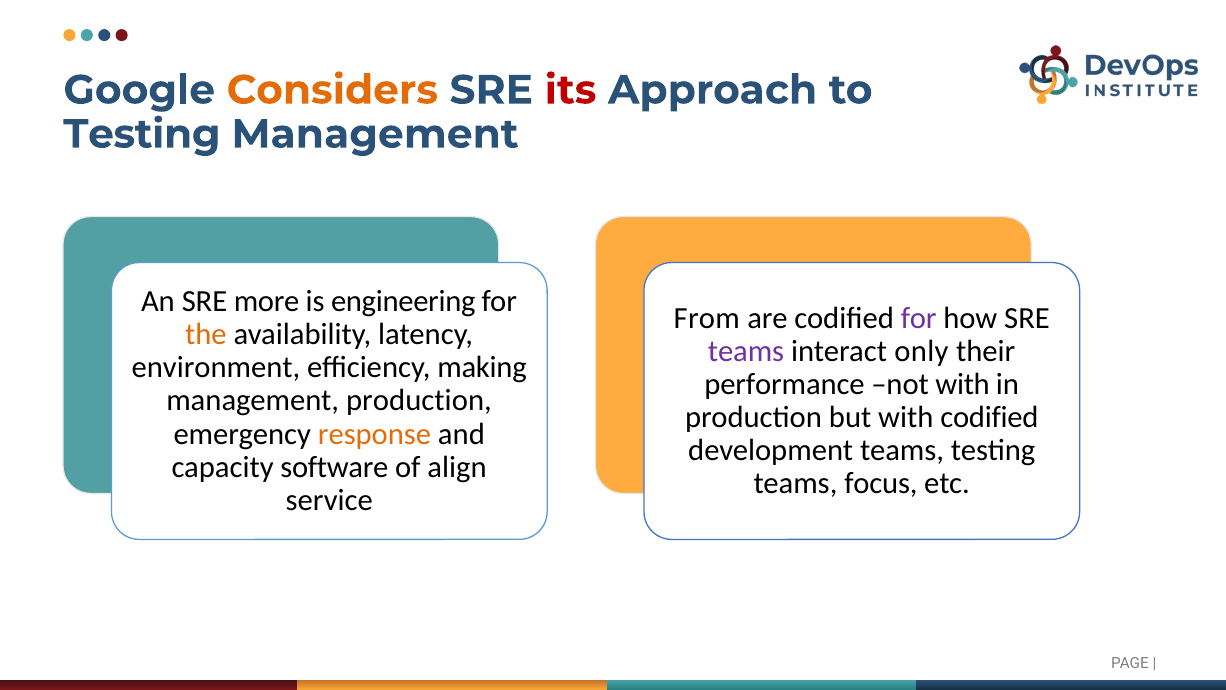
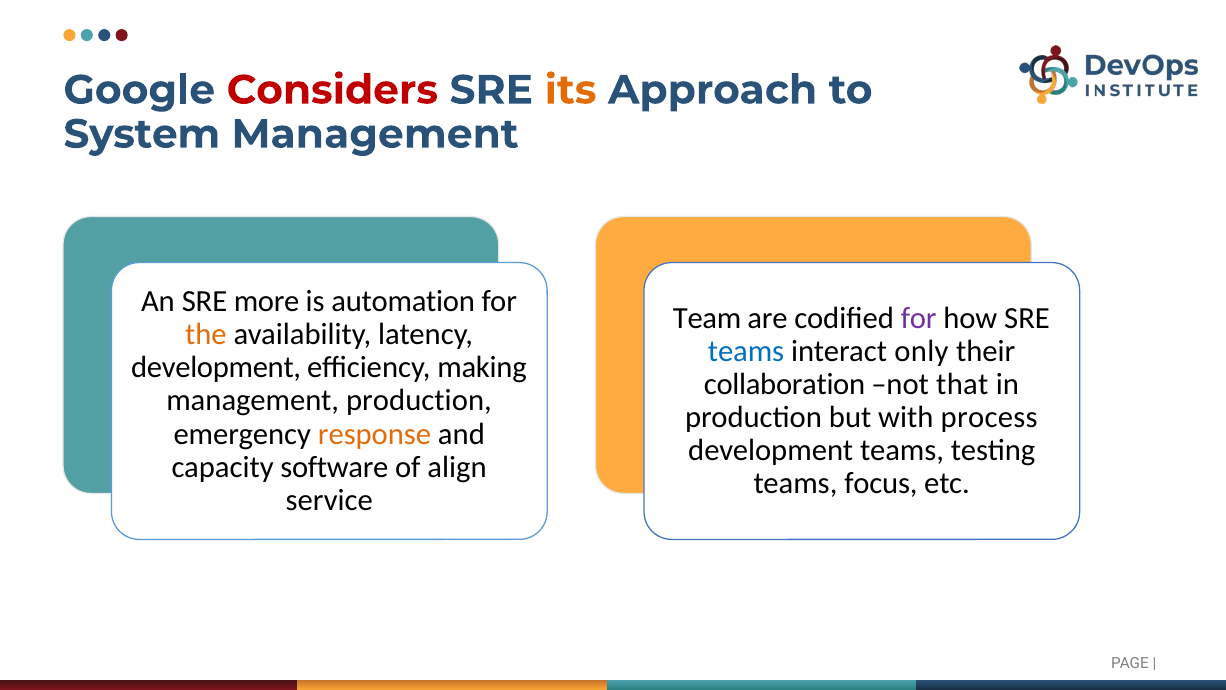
Considers colour: orange -> red
its colour: red -> orange
Testing at (142, 134): Testing -> System
engineering: engineering -> automation
From: From -> Team
teams at (746, 351) colour: purple -> blue
environment at (216, 367): environment -> development
performance: performance -> collaboration
not with: with -> that
with codified: codified -> process
